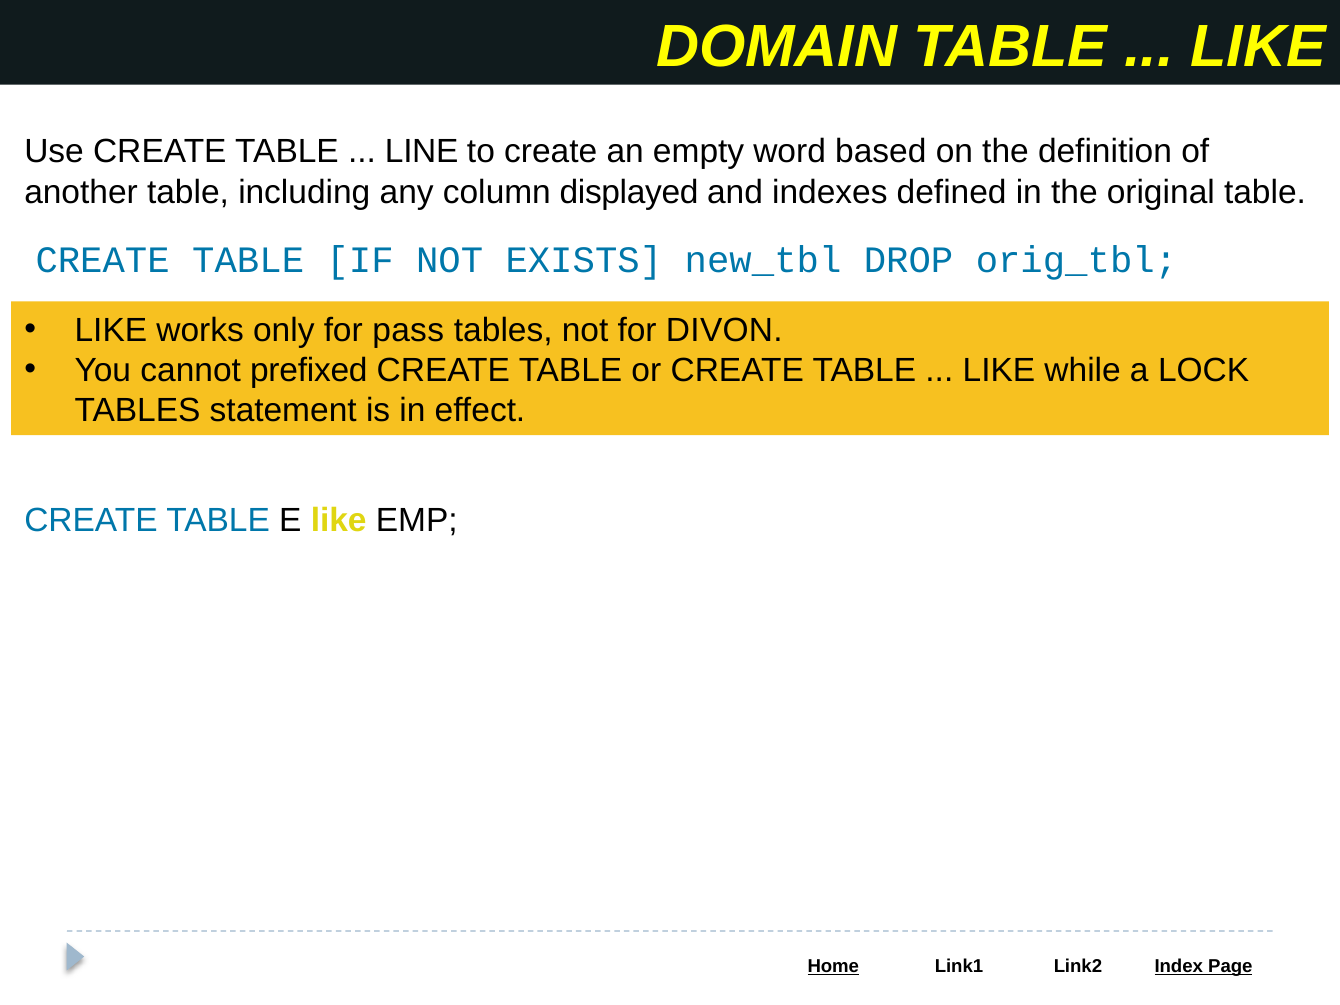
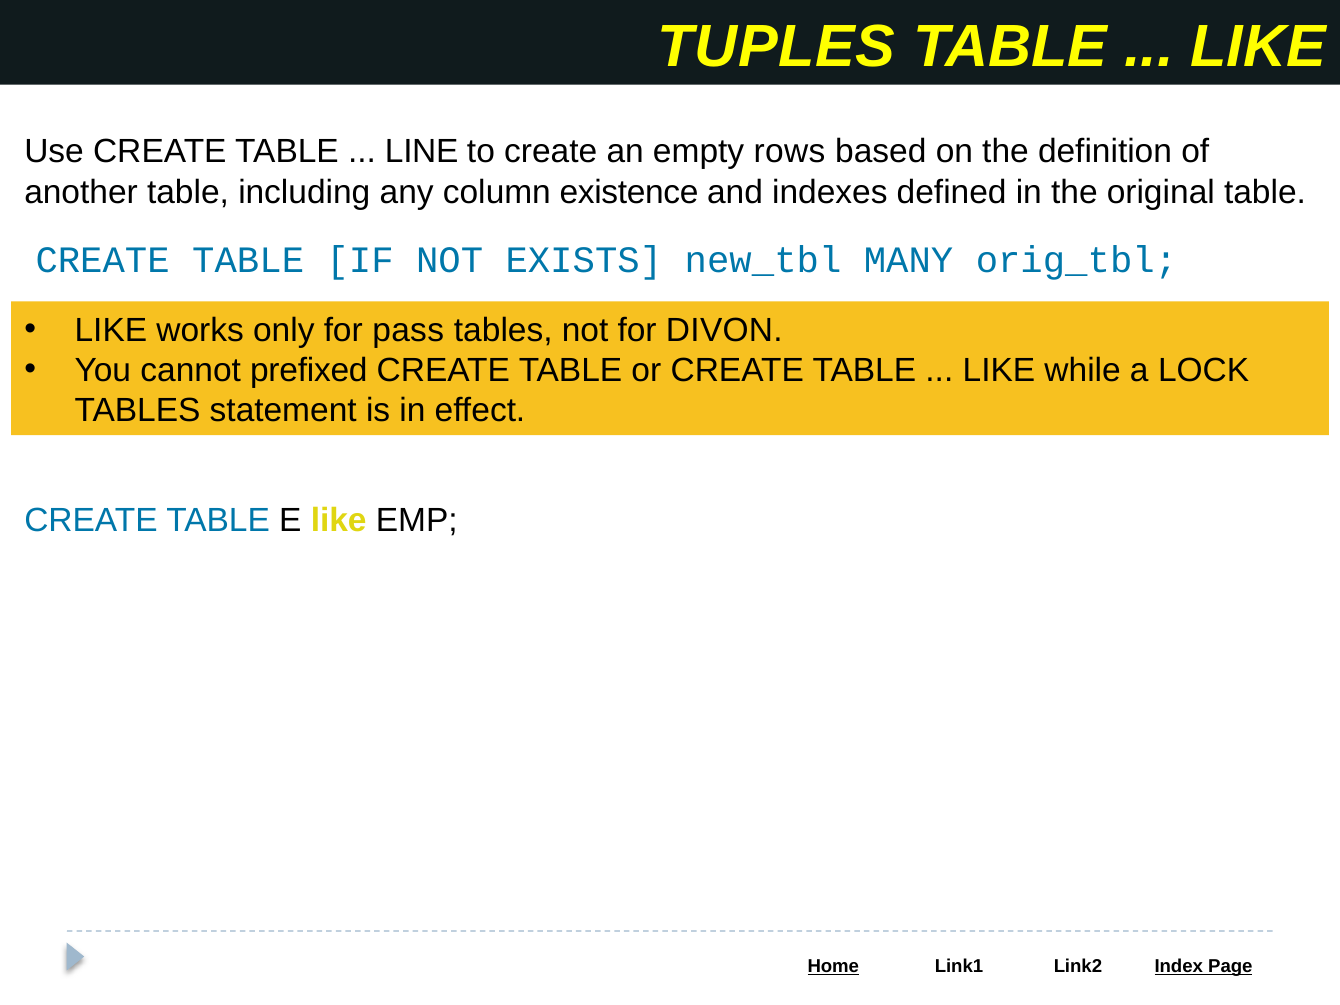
DOMAIN: DOMAIN -> TUPLES
word: word -> rows
displayed: displayed -> existence
DROP: DROP -> MANY
